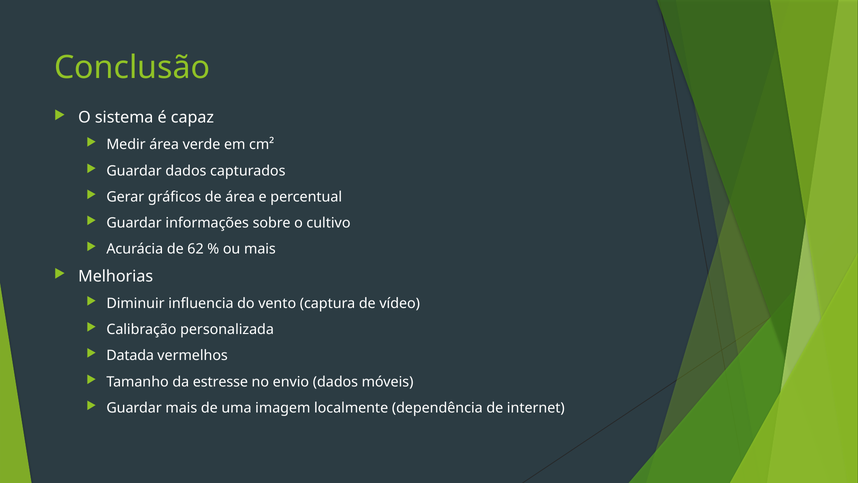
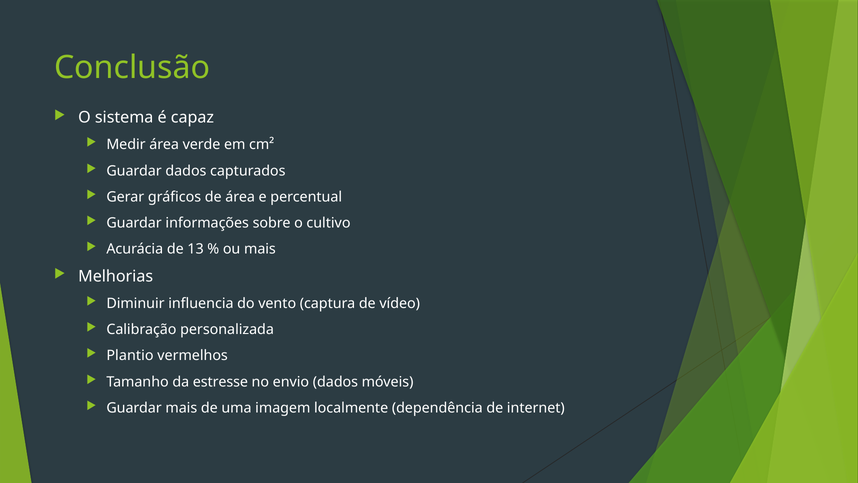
62: 62 -> 13
Datada: Datada -> Plantio
